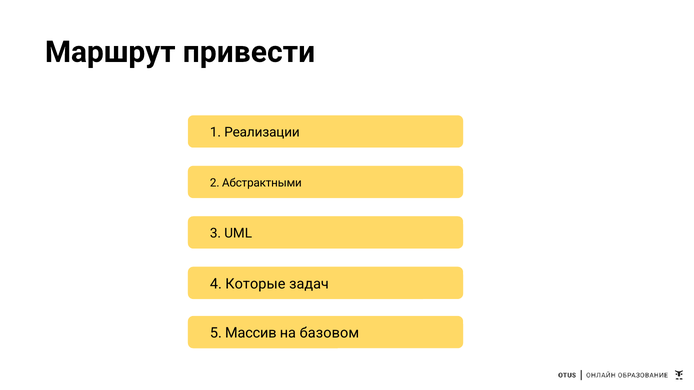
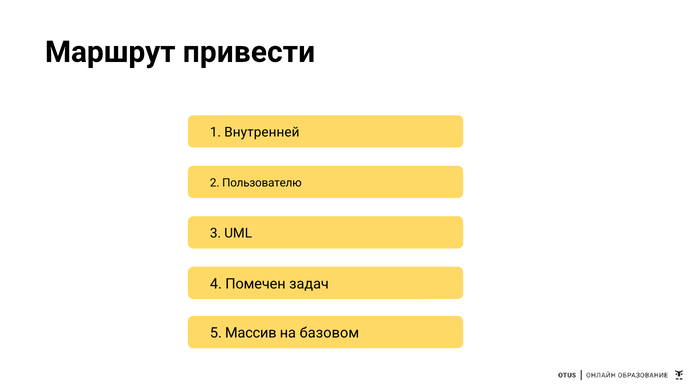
Реализации: Реализации -> Внутренней
Абстрактными: Абстрактными -> Пользователю
Которые: Которые -> Помечен
